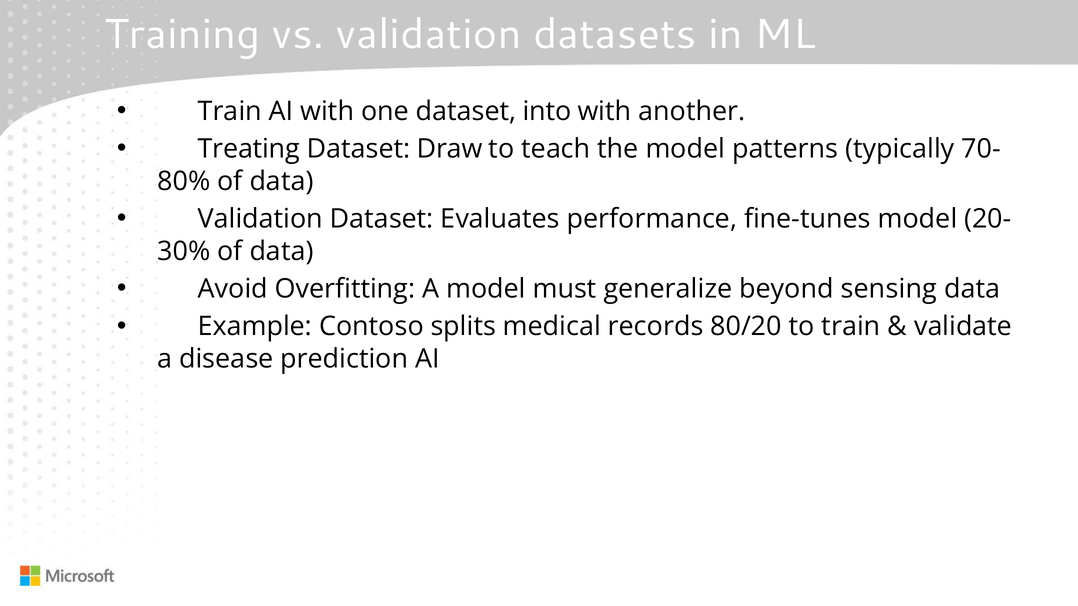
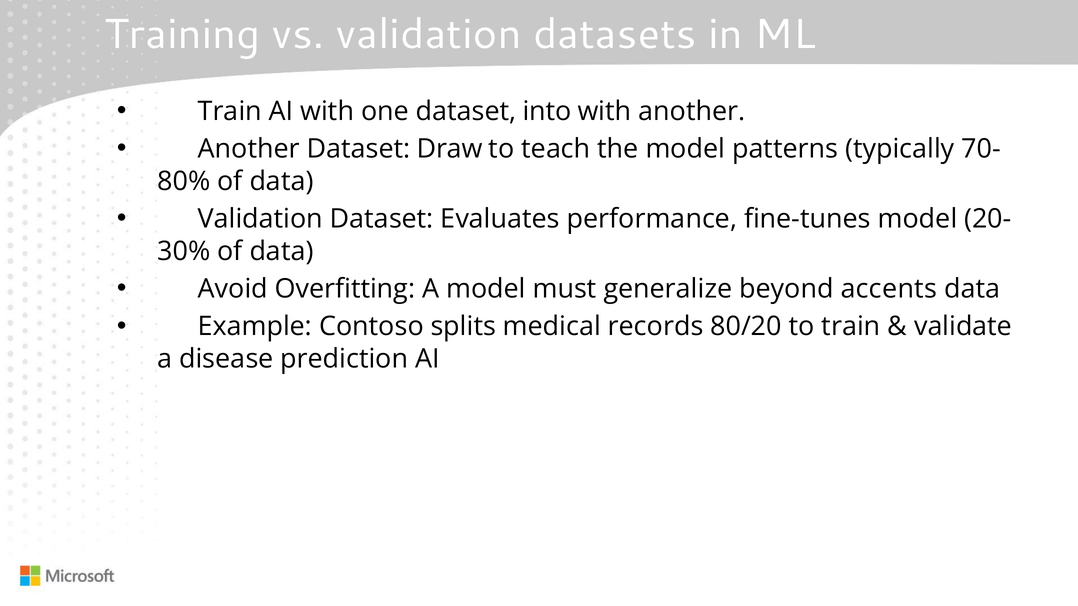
Treating at (249, 149): Treating -> Another
sensing: sensing -> accents
